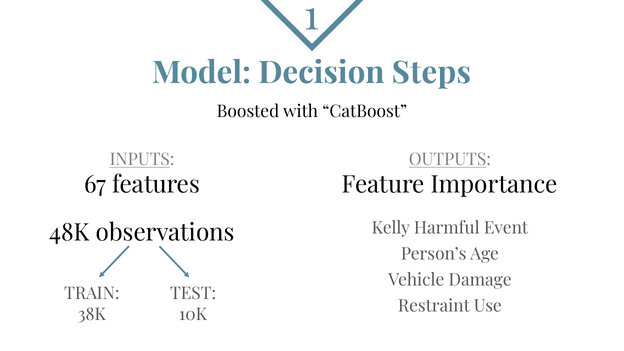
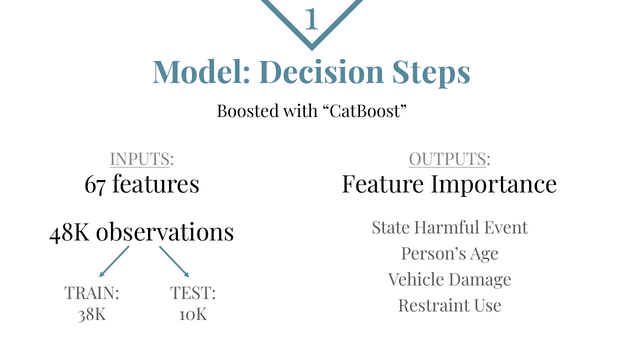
Kelly: Kelly -> State
